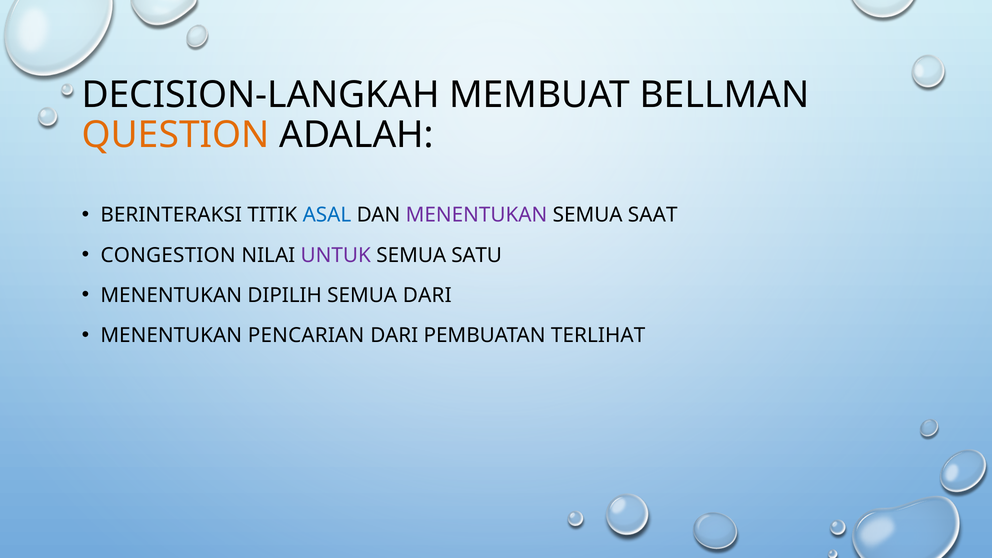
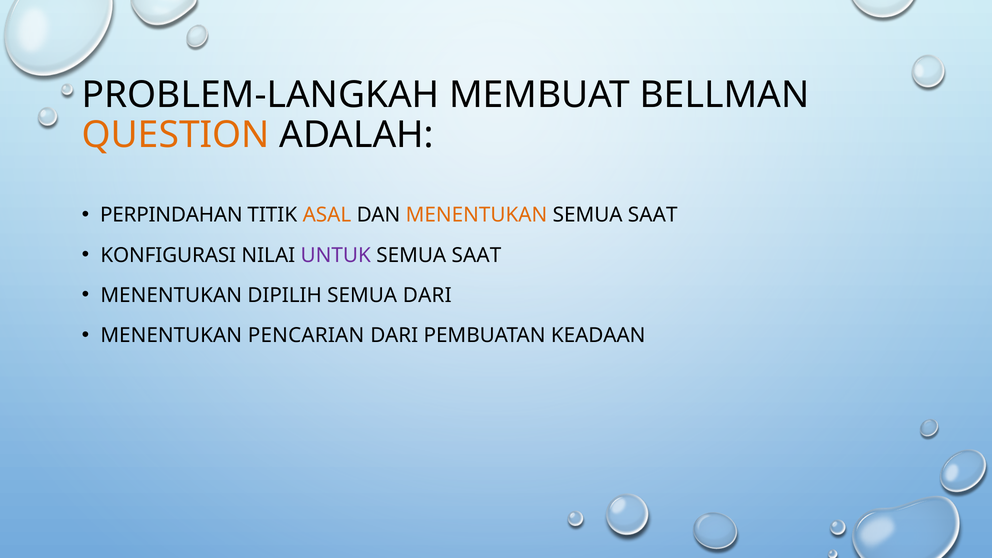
DECISION-LANGKAH: DECISION-LANGKAH -> PROBLEM-LANGKAH
BERINTERAKSI: BERINTERAKSI -> PERPINDAHAN
ASAL colour: blue -> orange
MENENTUKAN at (476, 215) colour: purple -> orange
CONGESTION: CONGESTION -> KONFIGURASI
SATU at (477, 255): SATU -> SAAT
TERLIHAT: TERLIHAT -> KEADAAN
